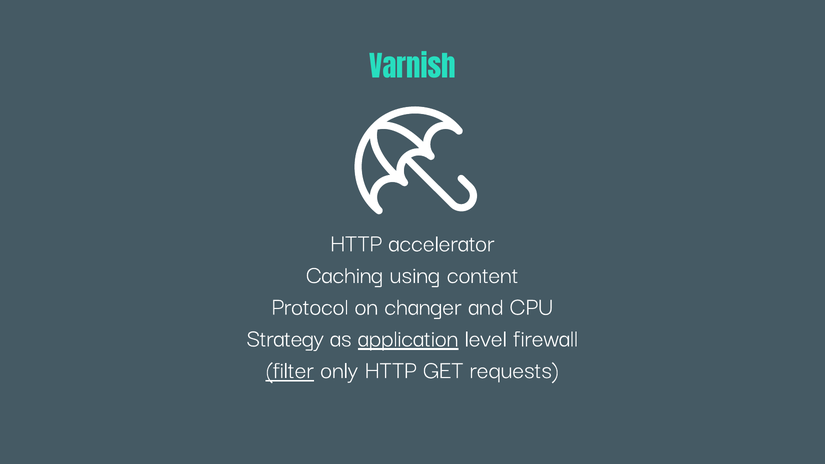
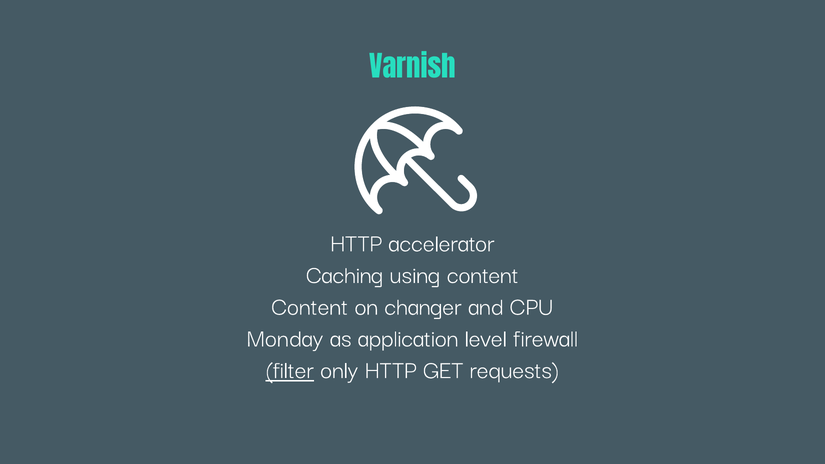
Protocol at (310, 306): Protocol -> Content
Strategy: Strategy -> Monday
application underline: present -> none
